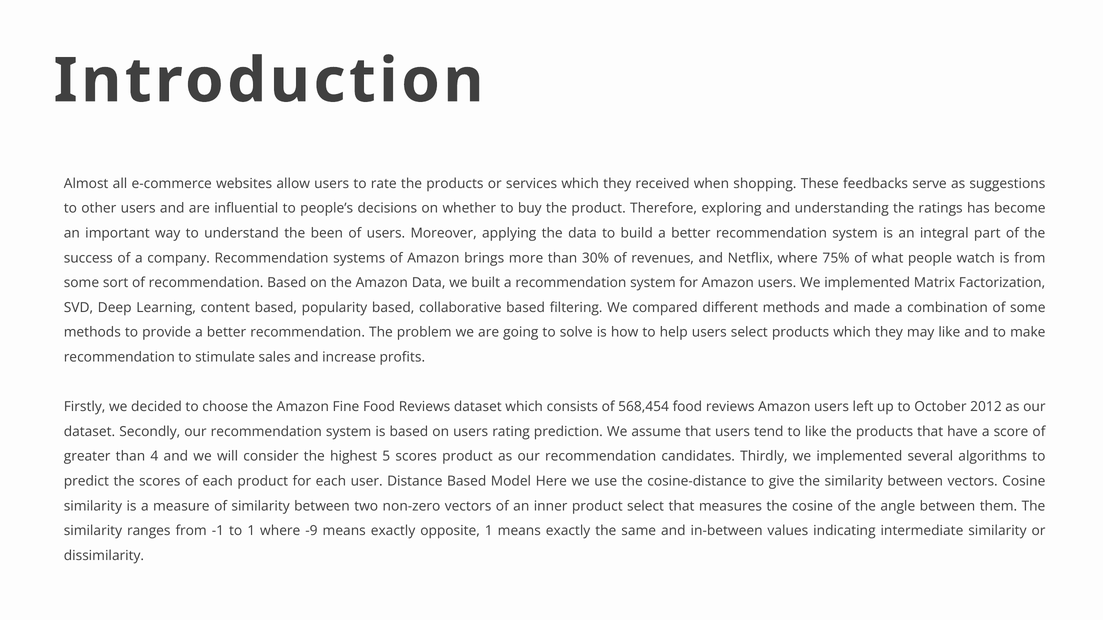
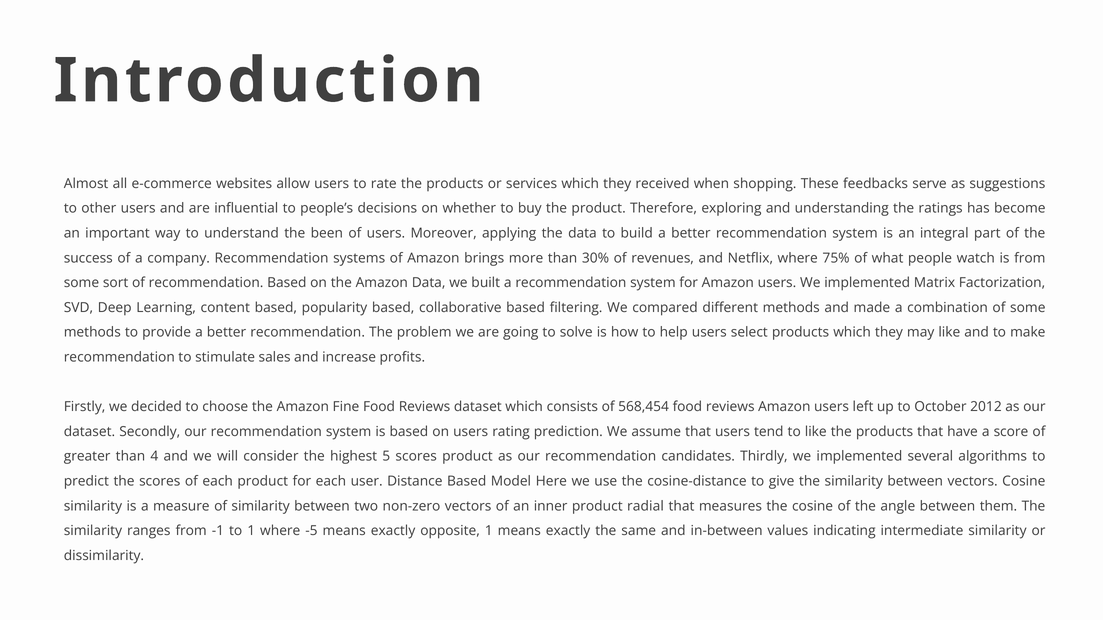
product select: select -> radial
-9: -9 -> -5
